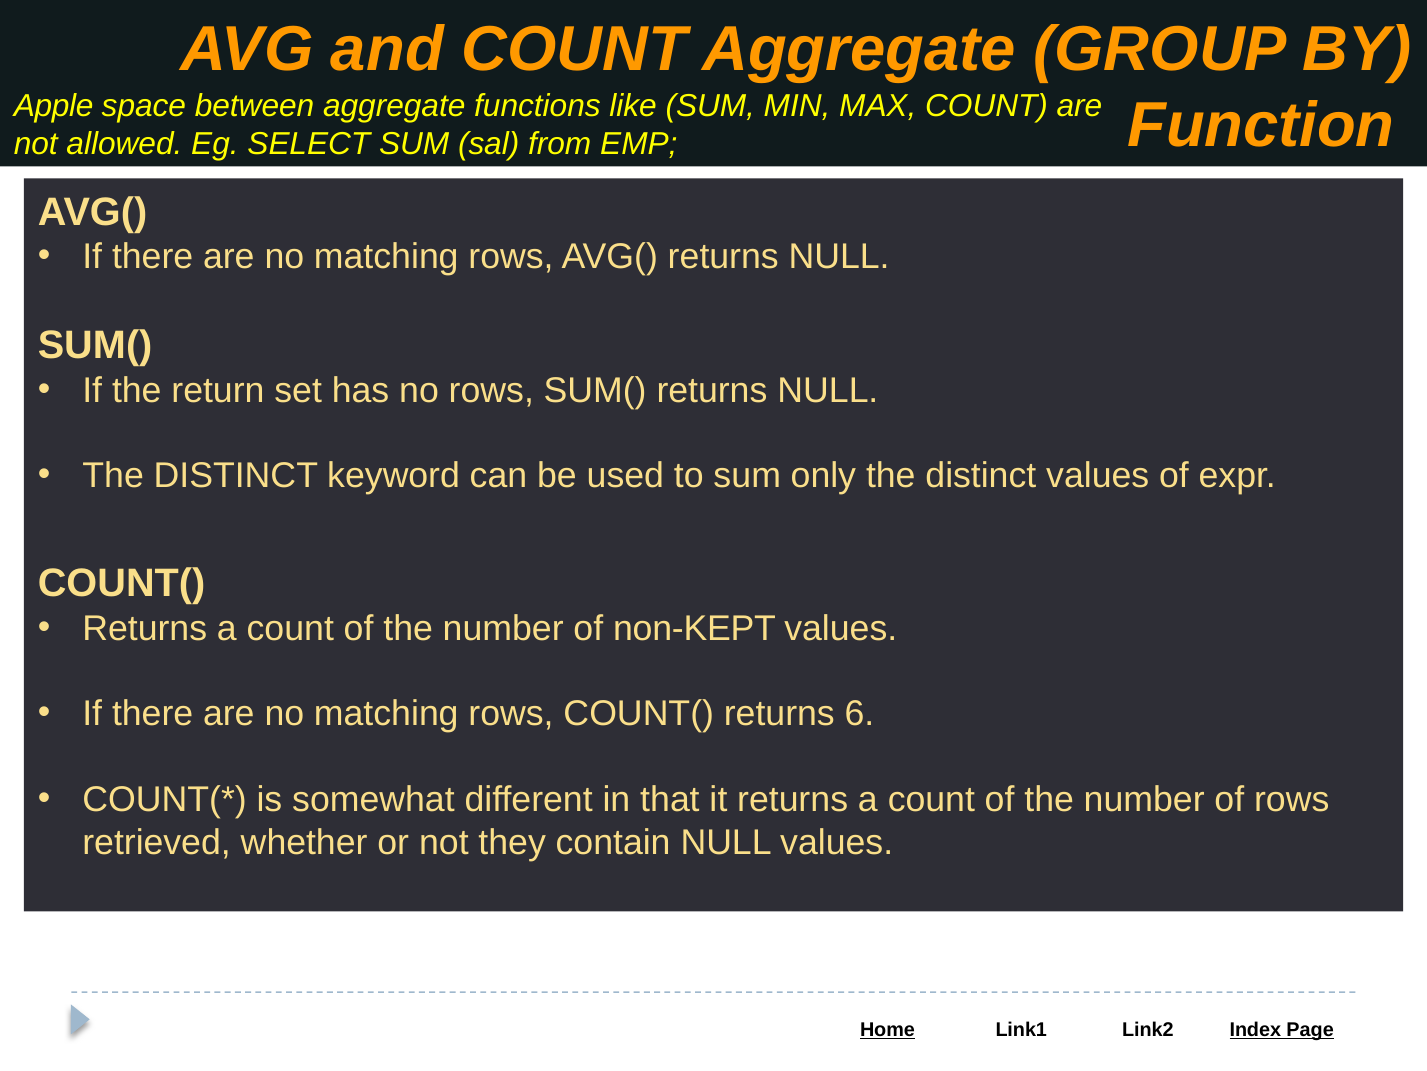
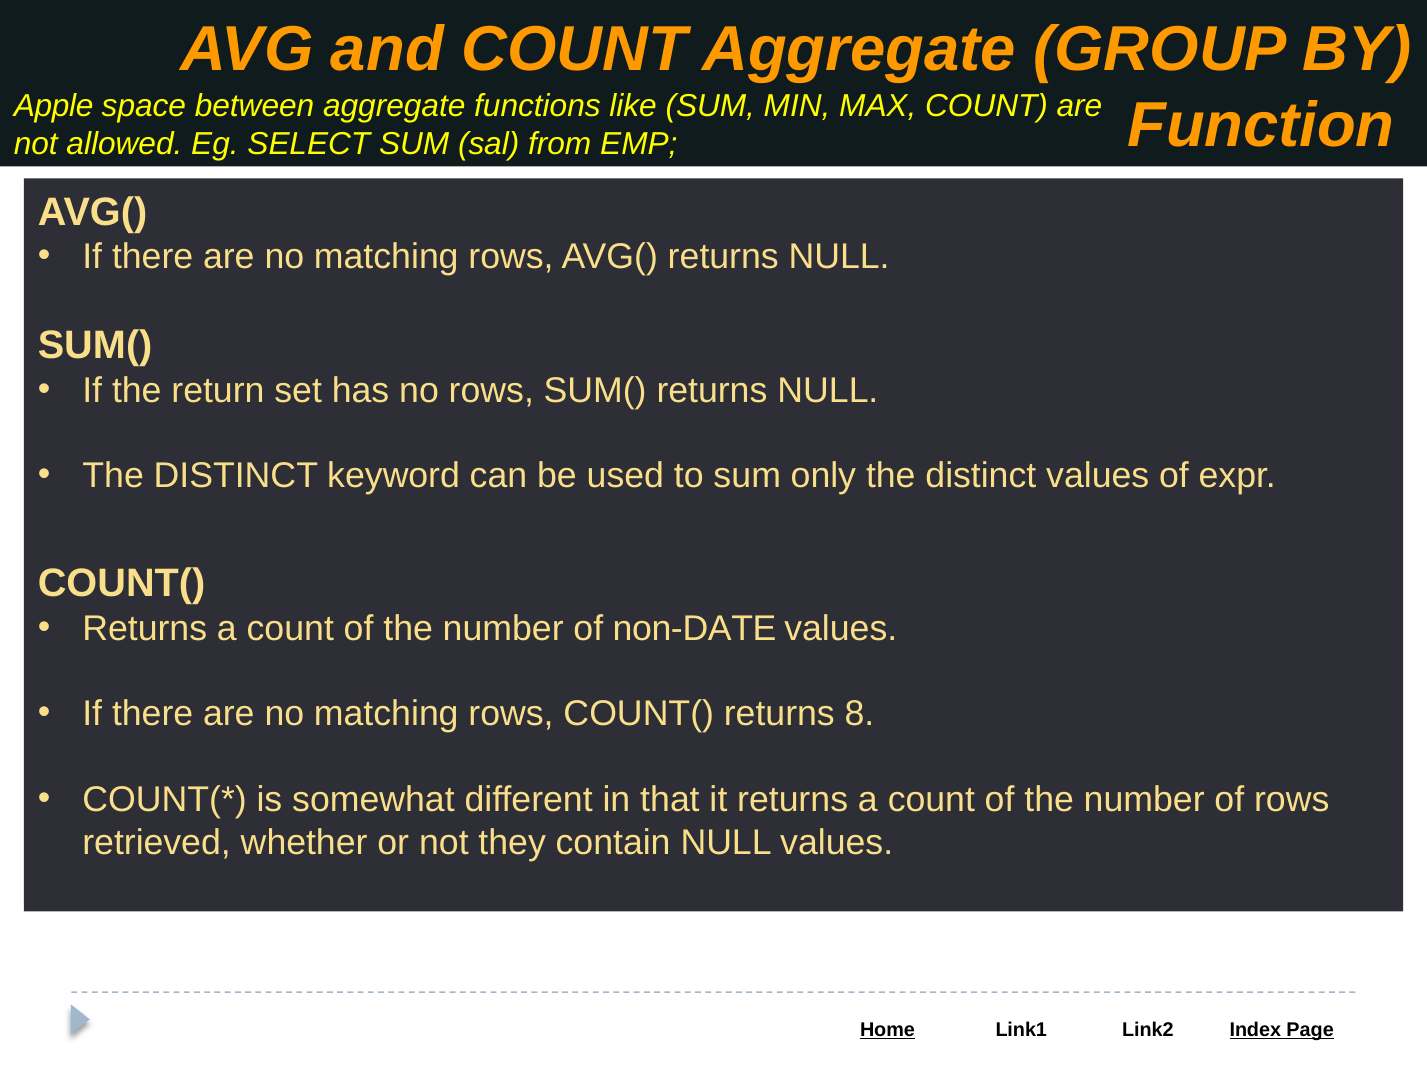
non-KEPT: non-KEPT -> non-DATE
6: 6 -> 8
